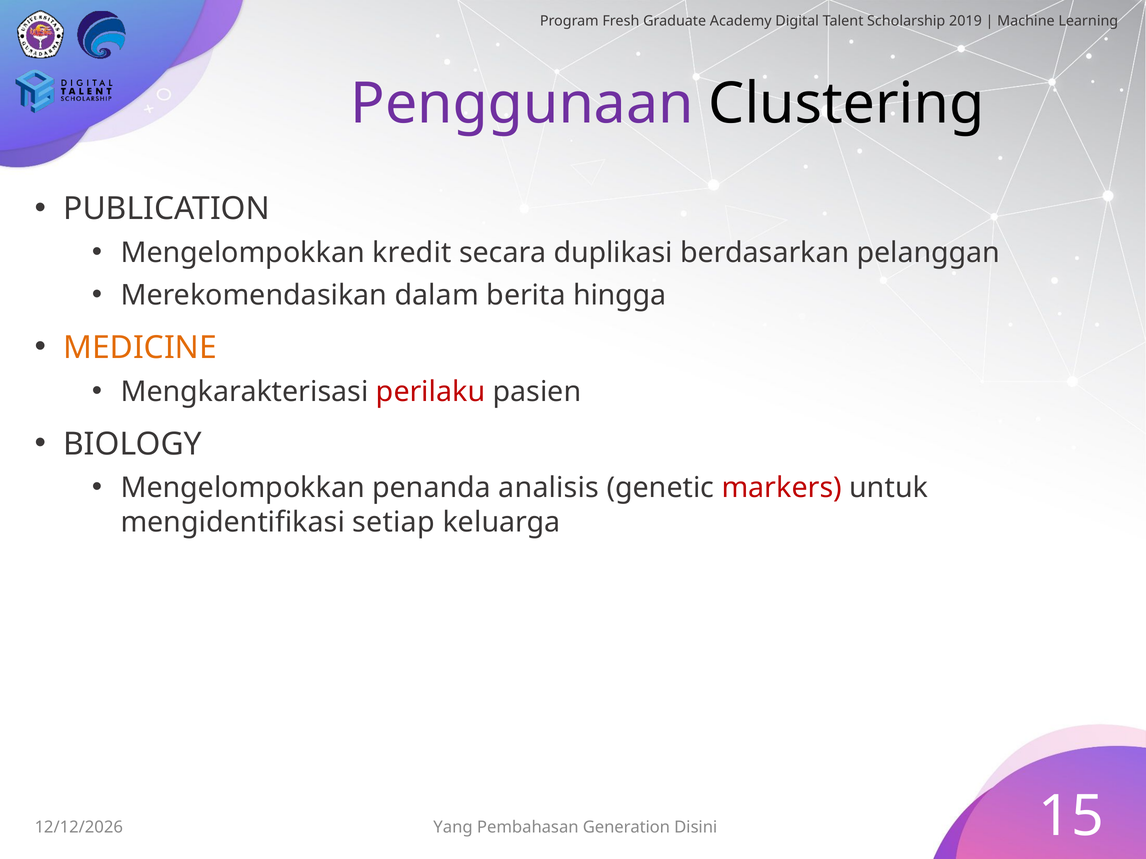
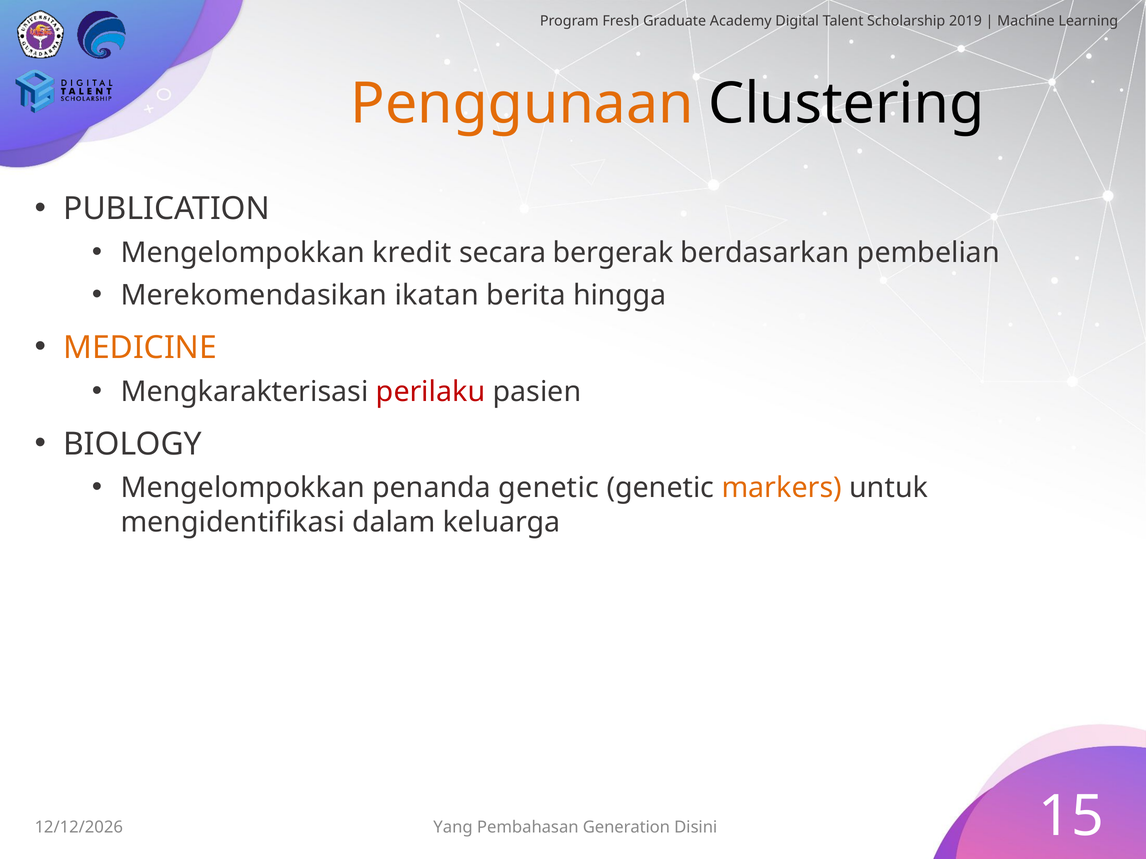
Penggunaan colour: purple -> orange
duplikasi: duplikasi -> bergerak
pelanggan: pelanggan -> pembelian
dalam: dalam -> ikatan
penanda analisis: analisis -> genetic
markers colour: red -> orange
setiap: setiap -> dalam
